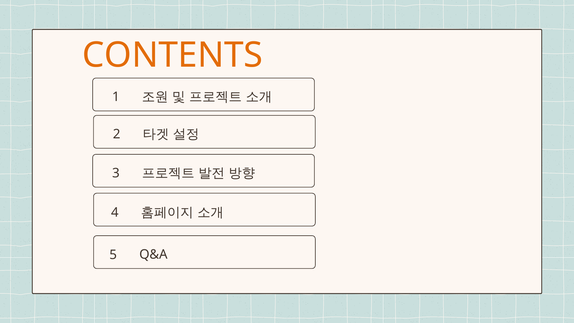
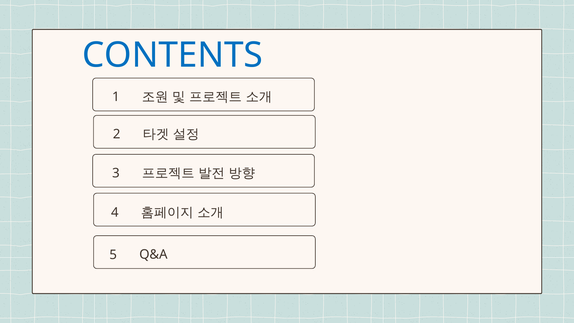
CONTENTS colour: orange -> blue
